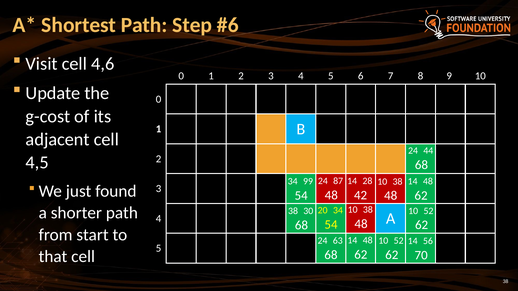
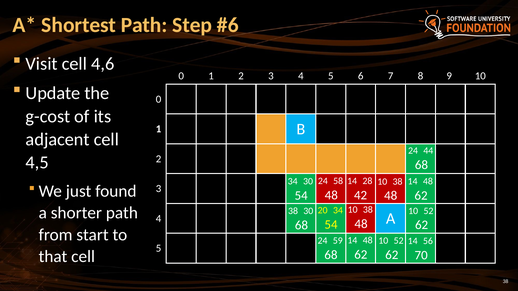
87: 87 -> 58
34 99: 99 -> 30
63: 63 -> 59
